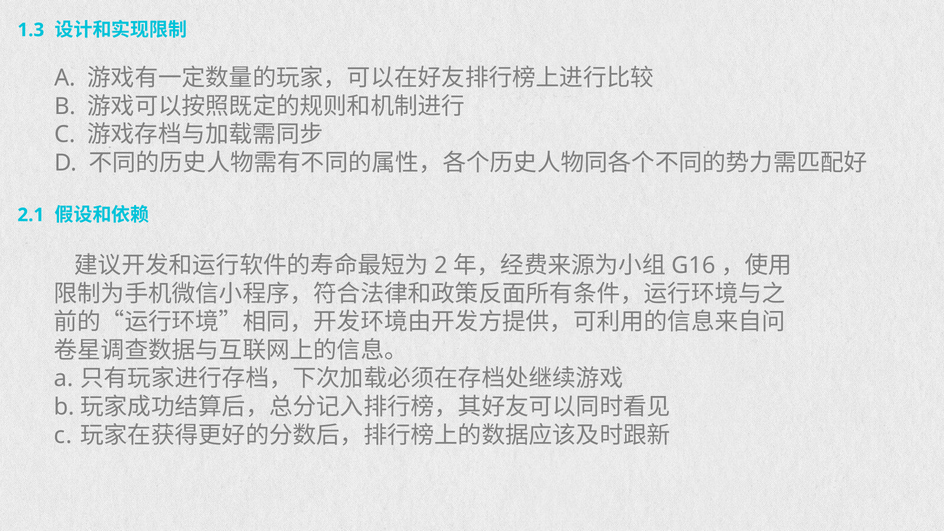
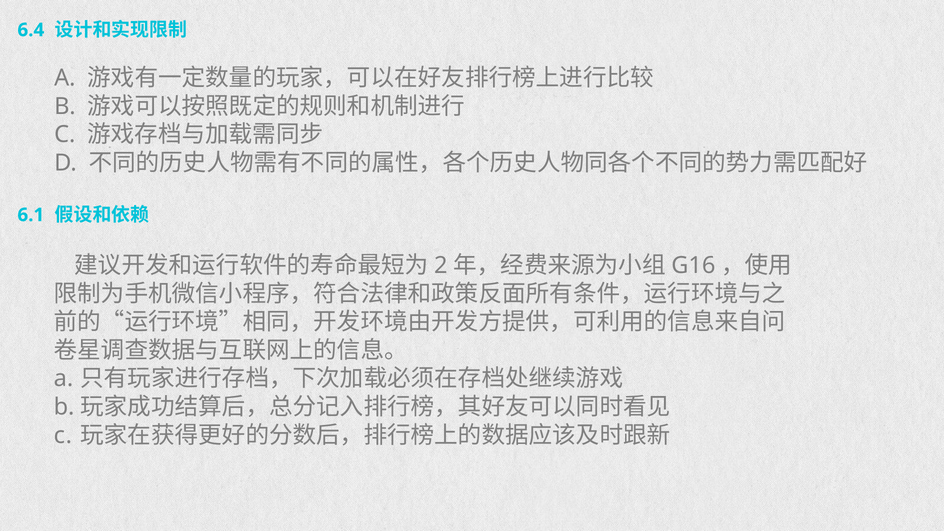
1.3: 1.3 -> 6.4
2.1: 2.1 -> 6.1
